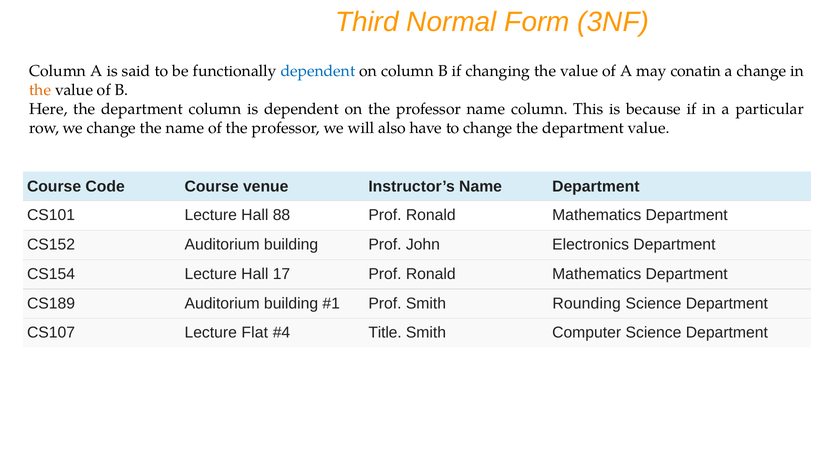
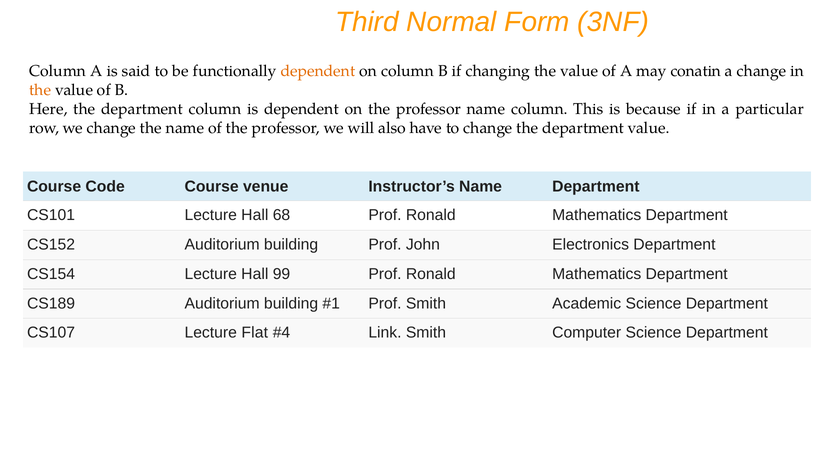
dependent at (318, 71) colour: blue -> orange
88: 88 -> 68
17: 17 -> 99
Rounding: Rounding -> Academic
Title: Title -> Link
